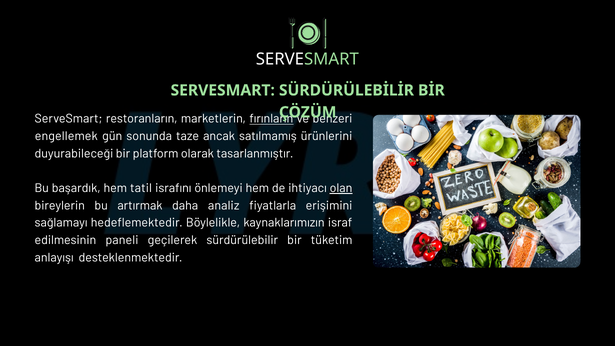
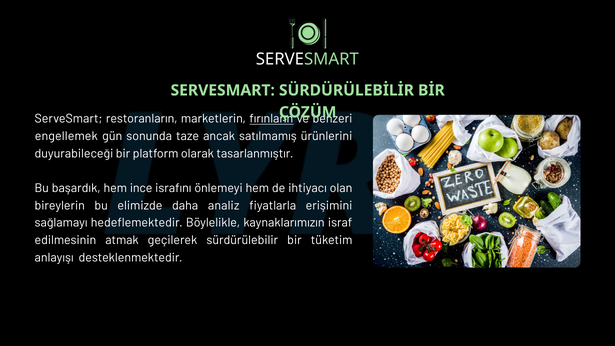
tatil: tatil -> ince
olan underline: present -> none
artırmak: artırmak -> elimizde
paneli: paneli -> atmak
